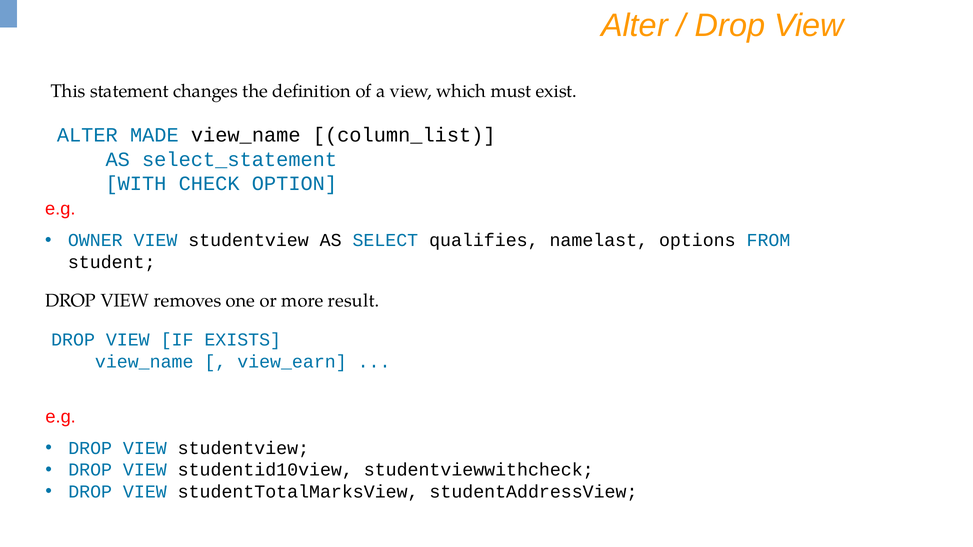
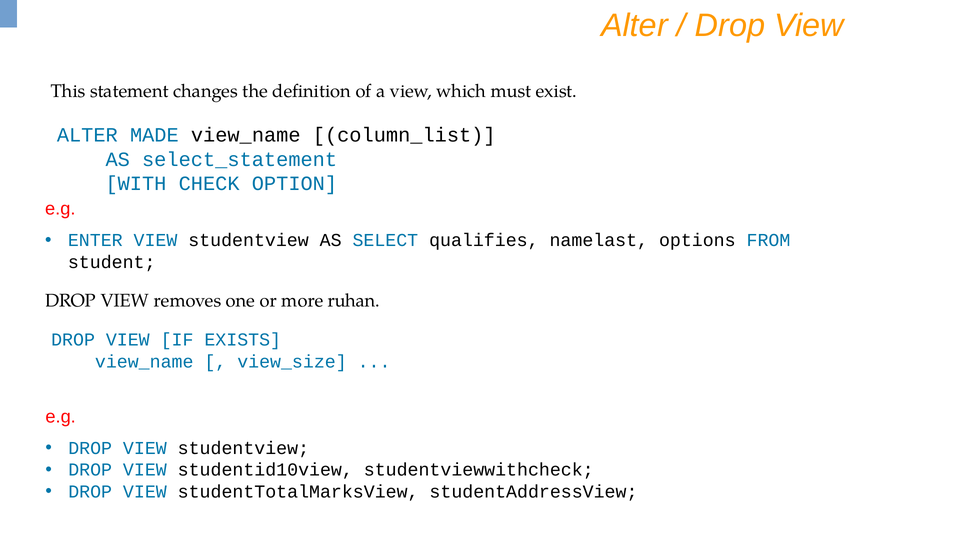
OWNER: OWNER -> ENTER
result: result -> ruhan
view_earn: view_earn -> view_size
